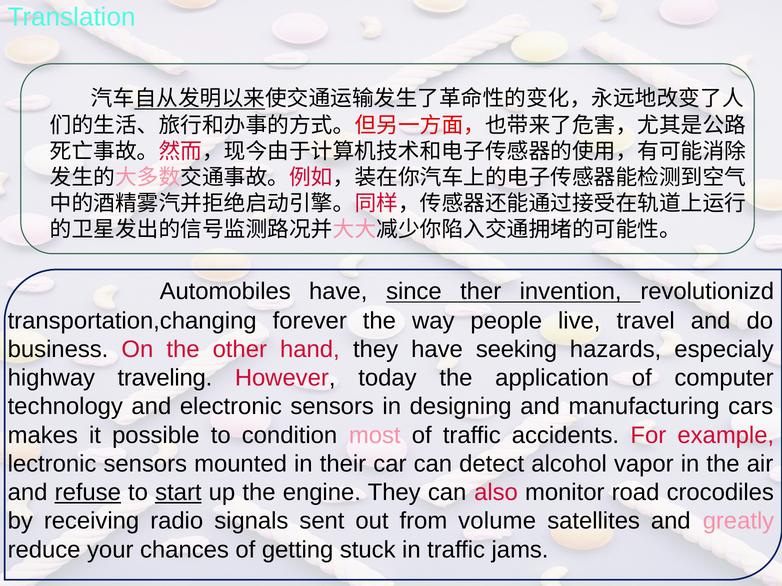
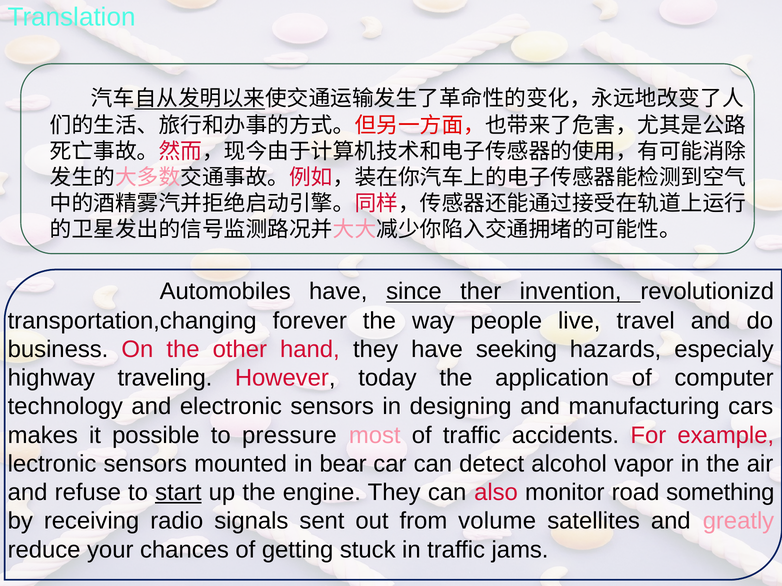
condition: condition -> pressure
their: their -> bear
refuse underline: present -> none
crocodiles: crocodiles -> something
